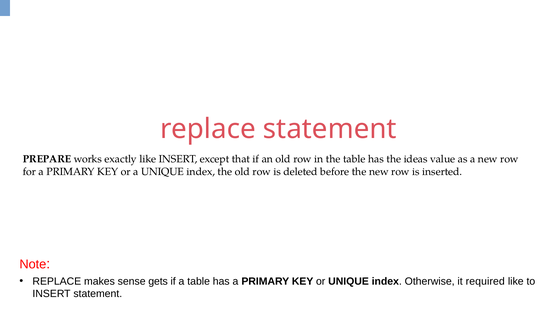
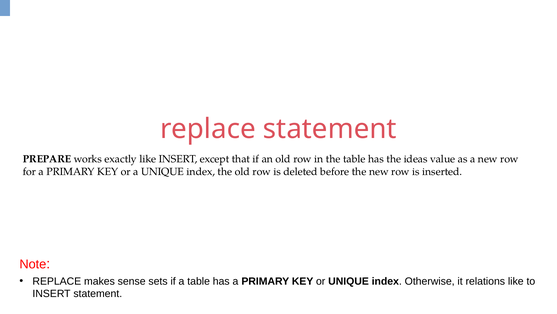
gets: gets -> sets
required: required -> relations
